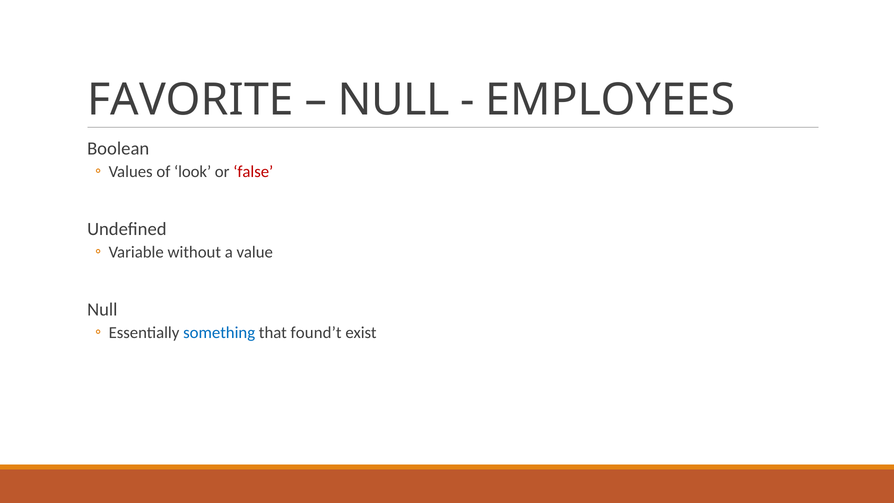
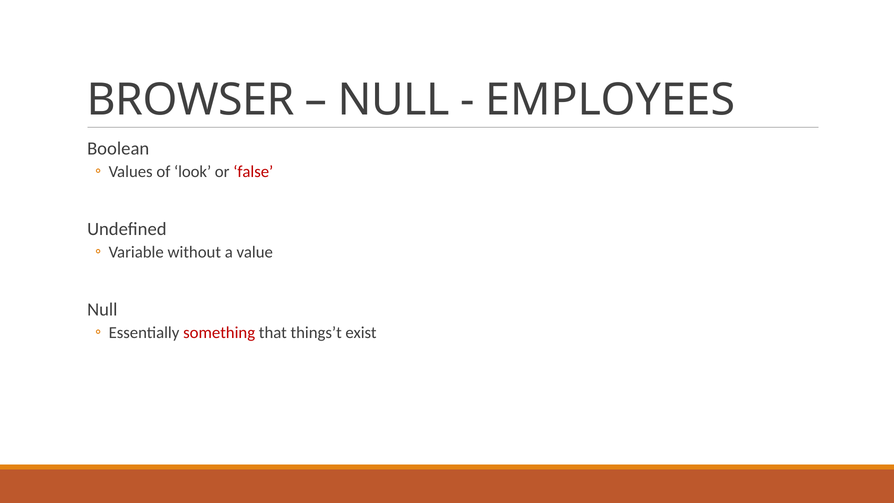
FAVORITE: FAVORITE -> BROWSER
something colour: blue -> red
found’t: found’t -> things’t
